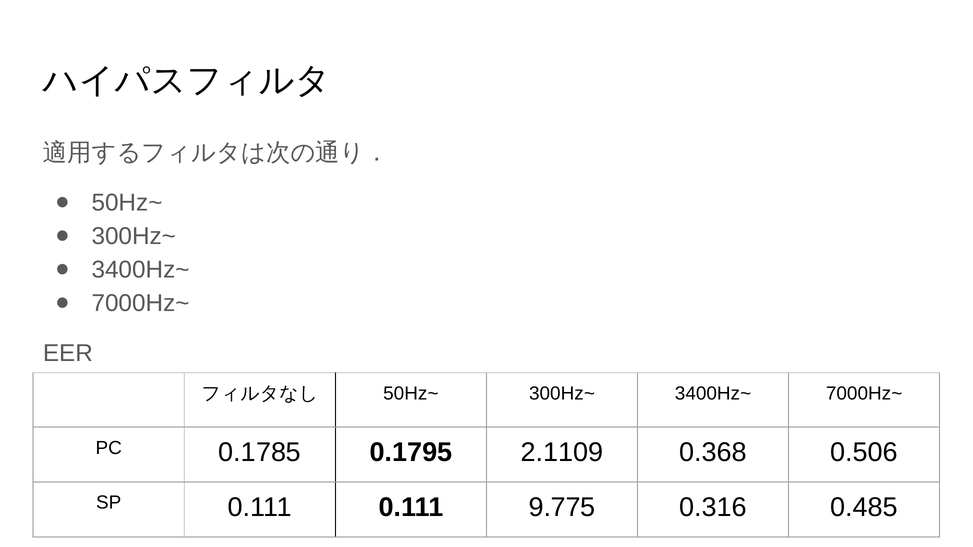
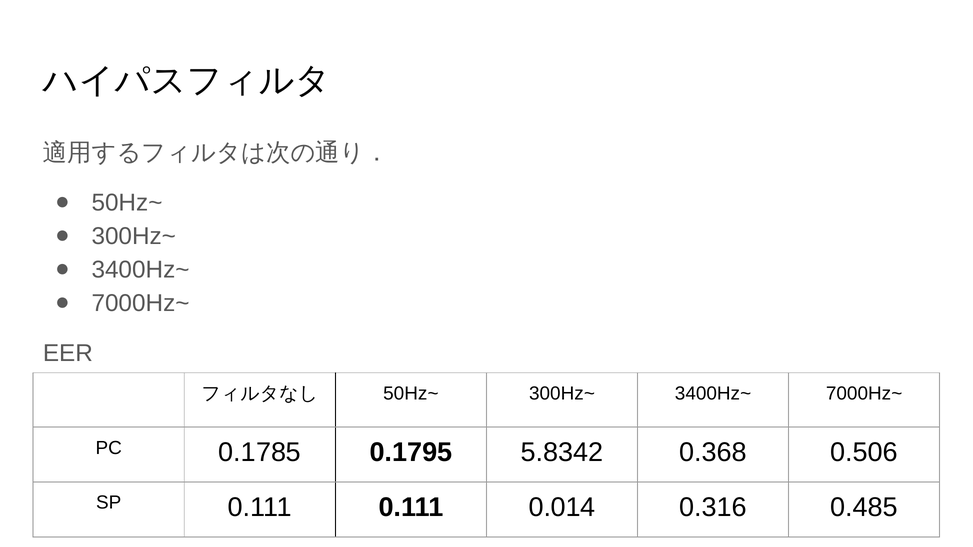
2.1109: 2.1109 -> 5.8342
9.775: 9.775 -> 0.014
